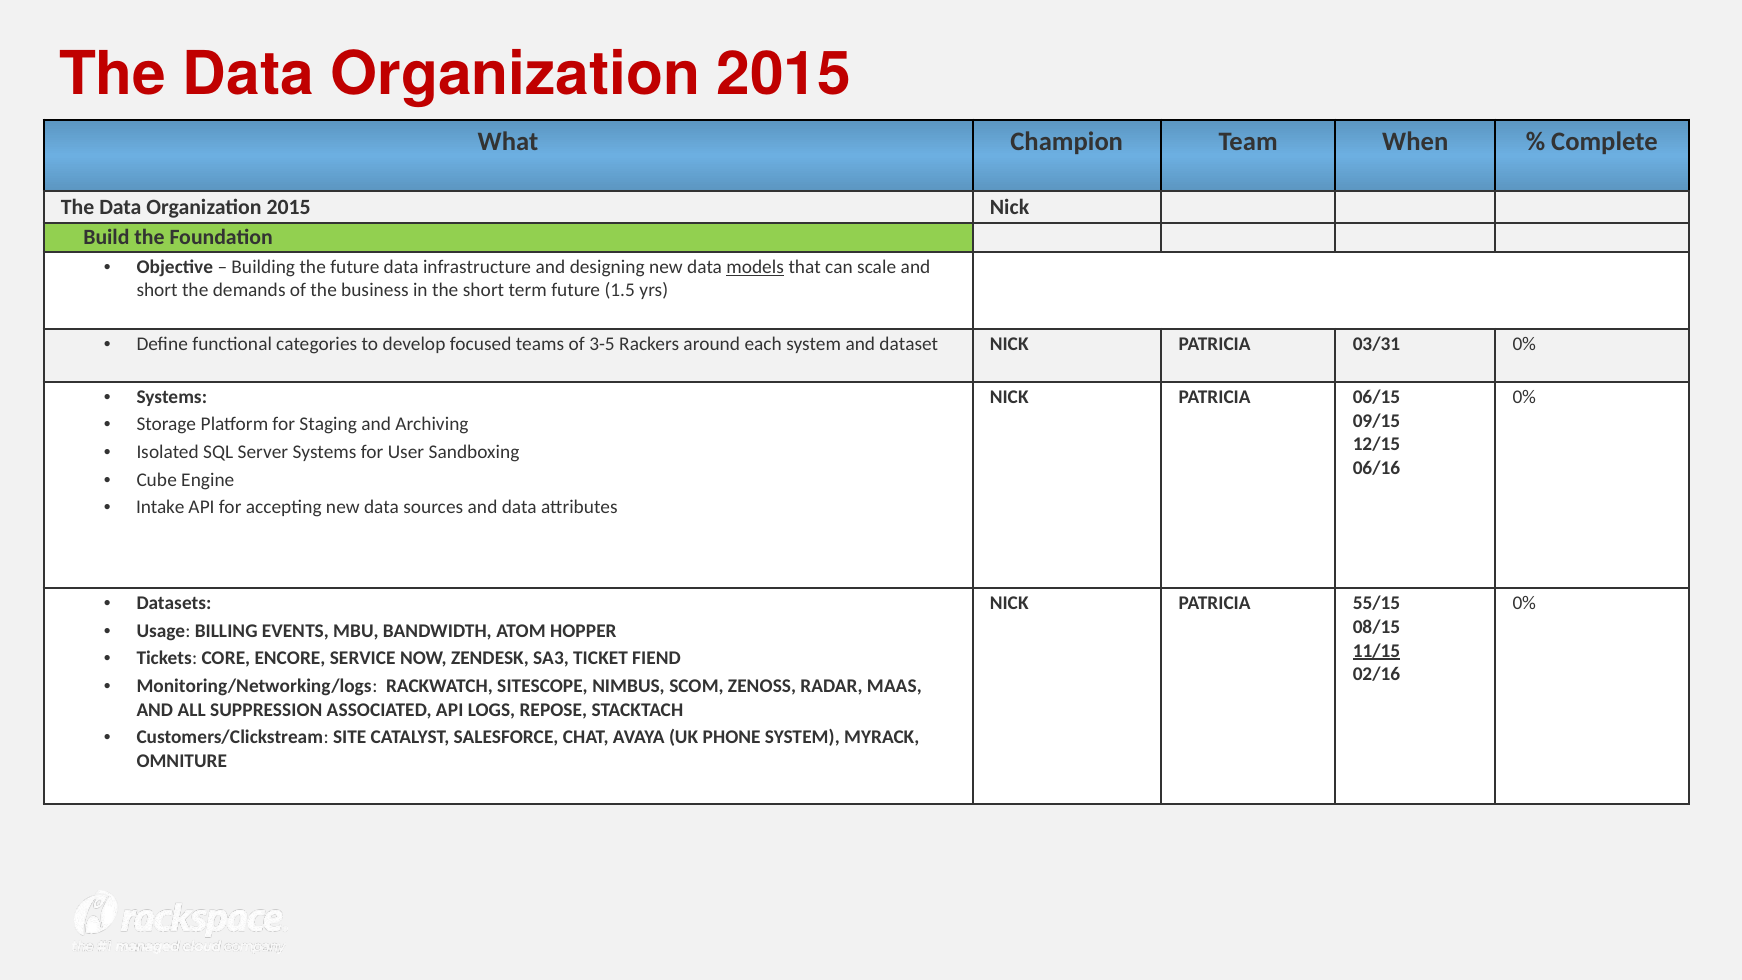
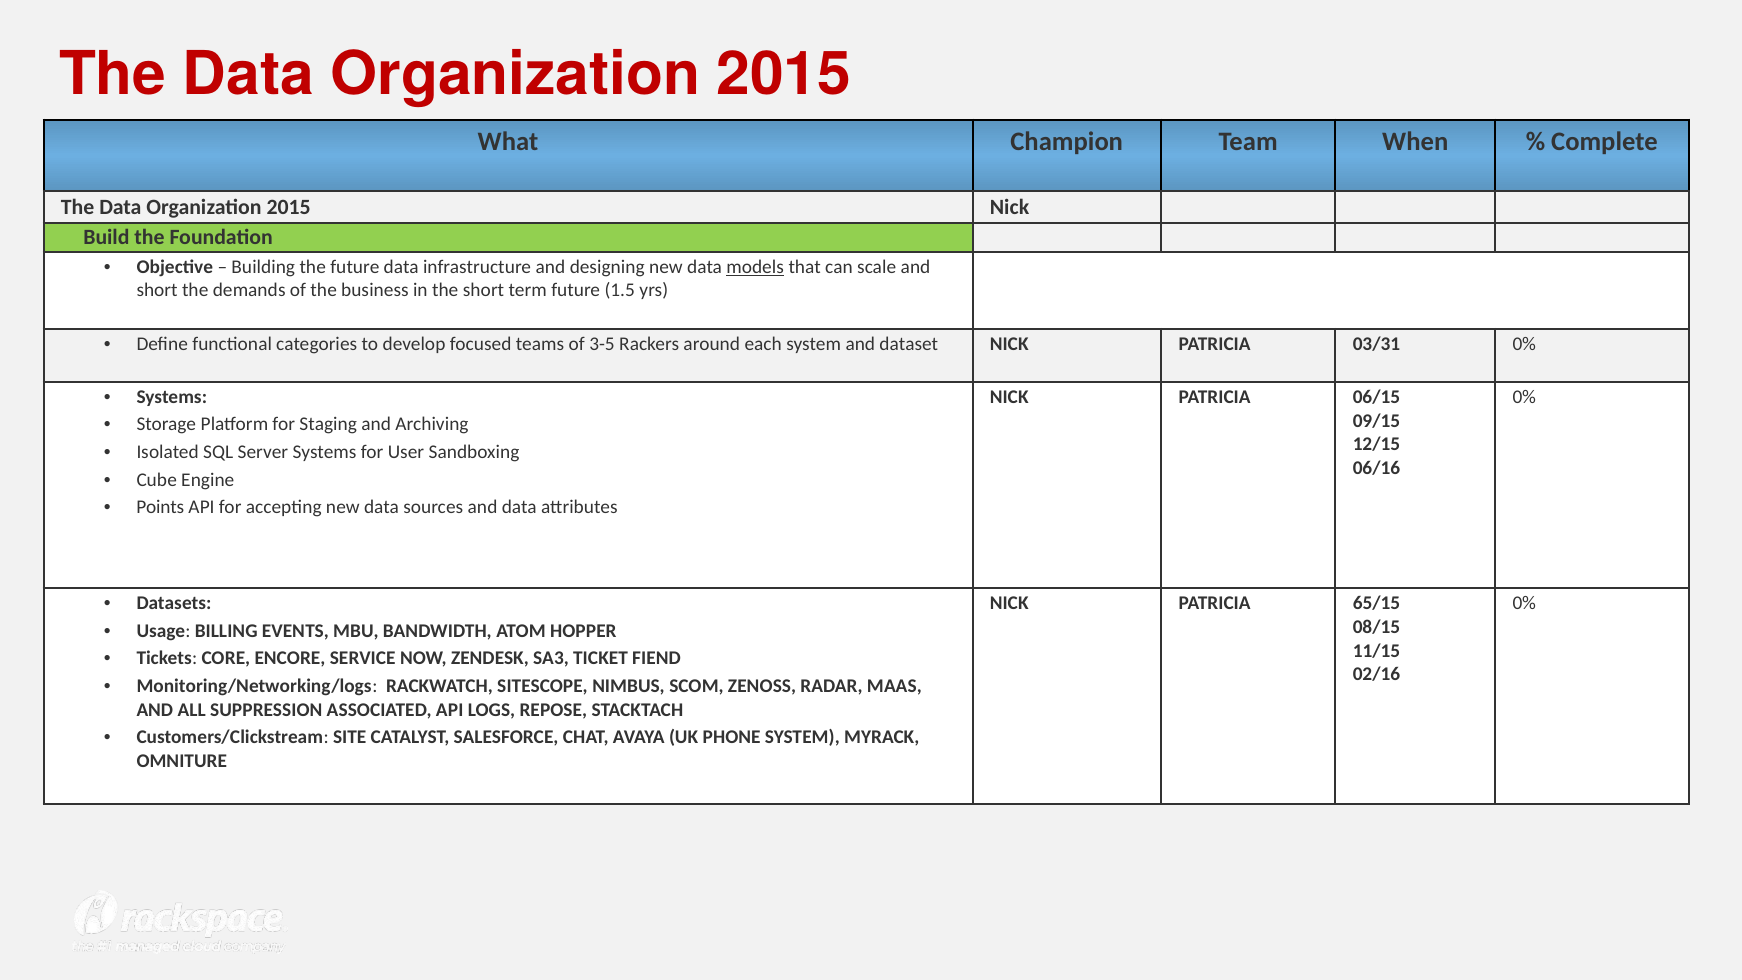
Intake: Intake -> Points
55/15: 55/15 -> 65/15
11/15 underline: present -> none
